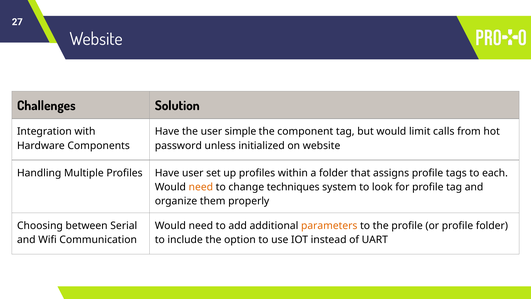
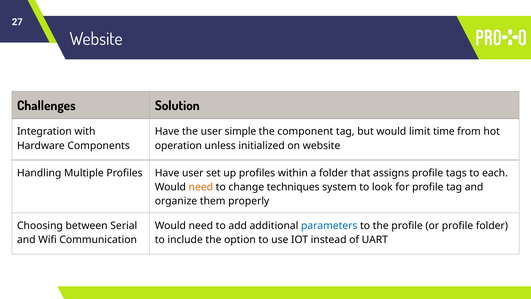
calls: calls -> time
password: password -> operation
parameters colour: orange -> blue
